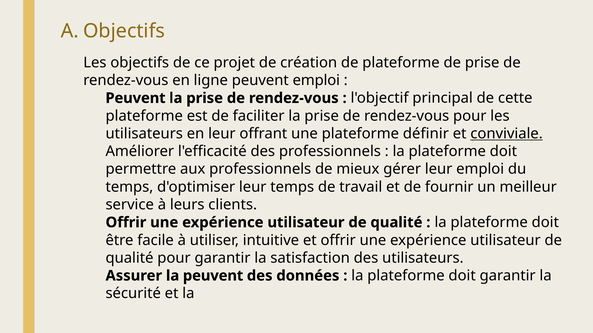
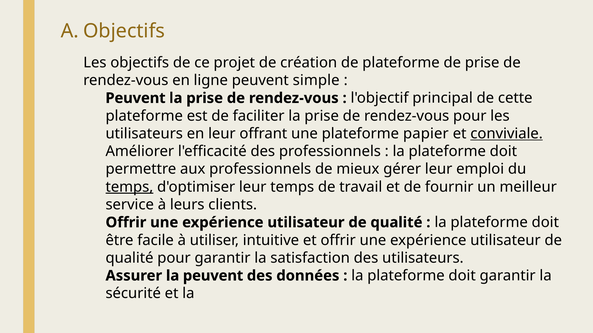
peuvent emploi: emploi -> simple
définir: définir -> papier
temps at (129, 187) underline: none -> present
